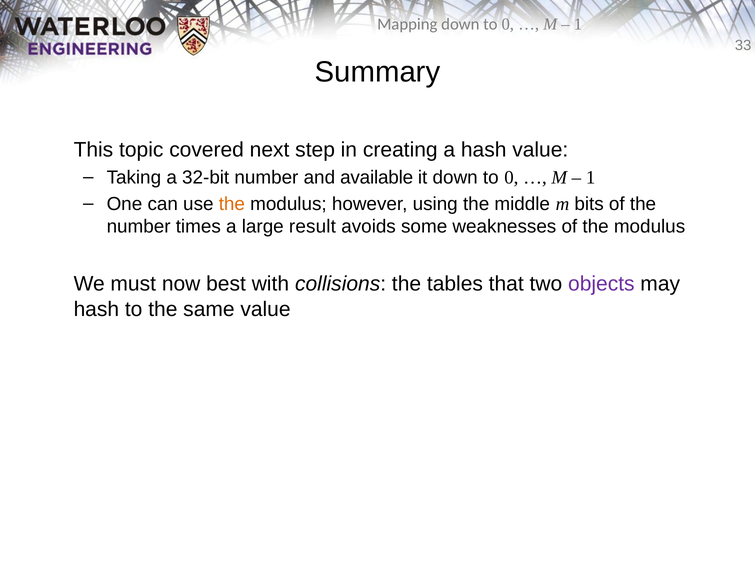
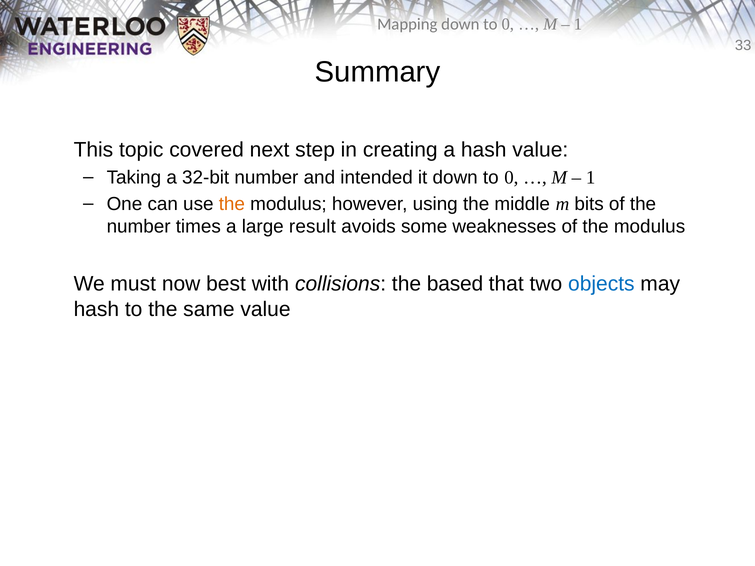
available: available -> intended
tables: tables -> based
objects colour: purple -> blue
